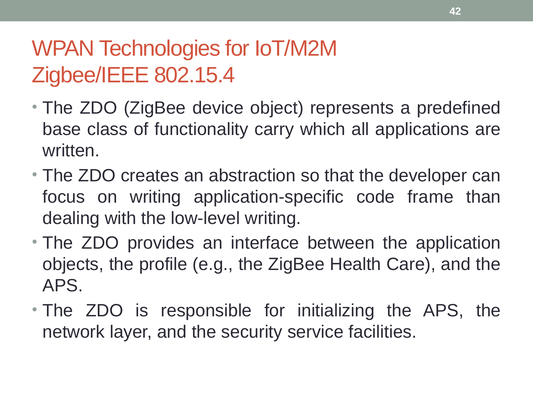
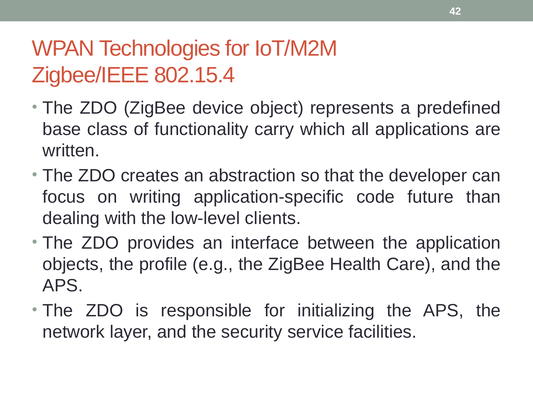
frame: frame -> future
low-level writing: writing -> clients
